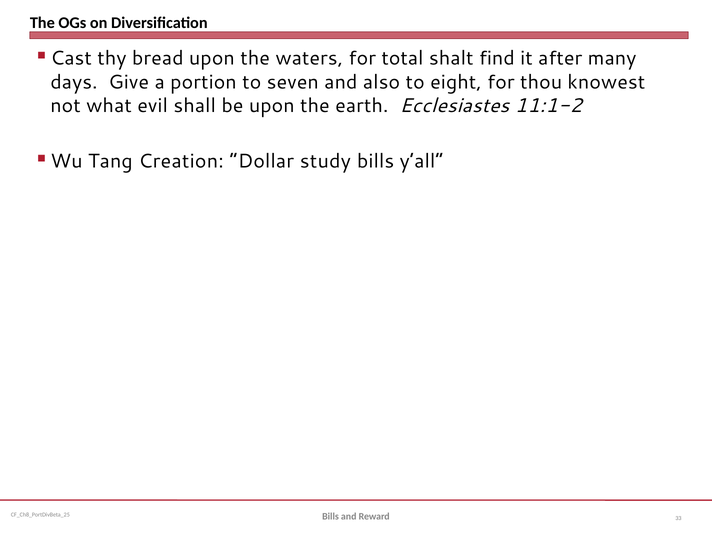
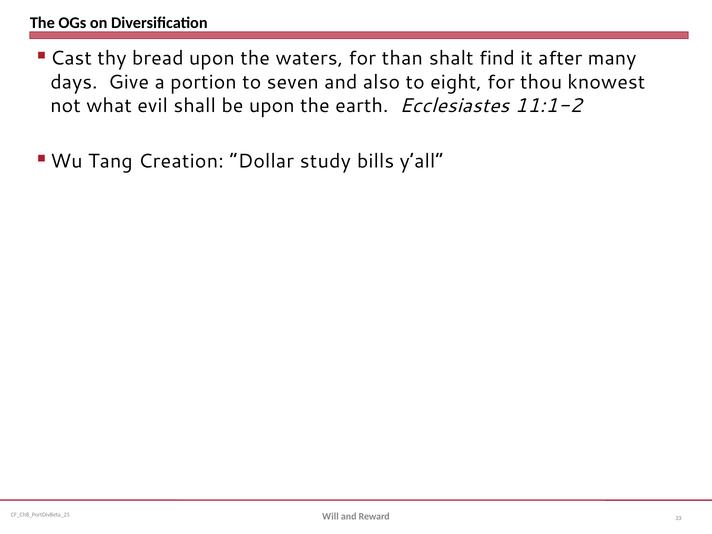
total: total -> than
Bills at (331, 517): Bills -> Will
